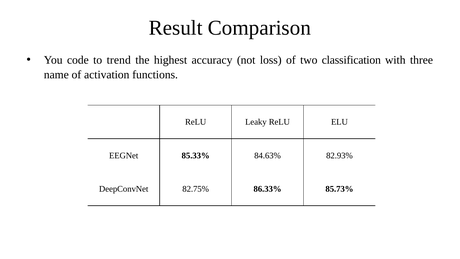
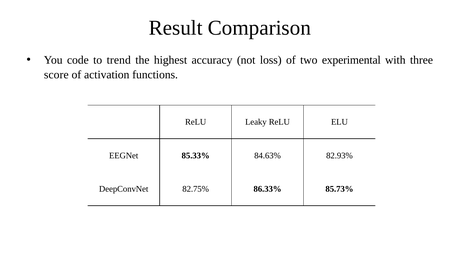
classification: classification -> experimental
name: name -> score
